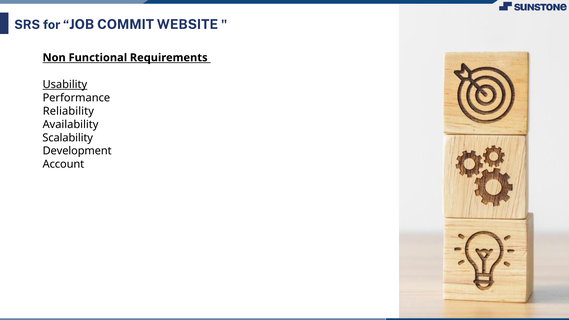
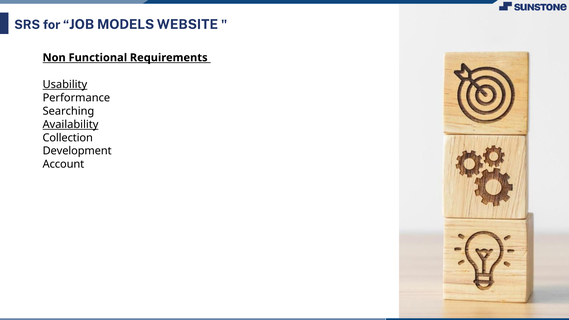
COMMIT: COMMIT -> MODELS
Reliability: Reliability -> Searching
Availability underline: none -> present
Scalability: Scalability -> Collection
